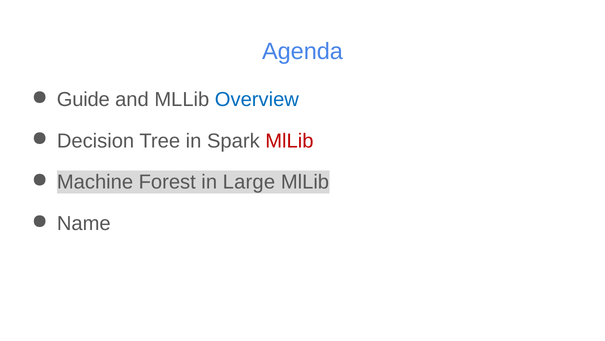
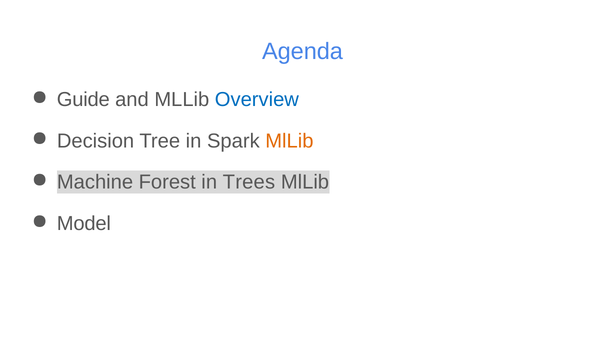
MlLib at (289, 141) colour: red -> orange
Large: Large -> Trees
Name: Name -> Model
